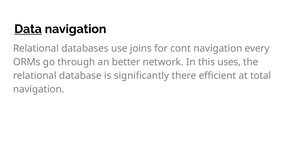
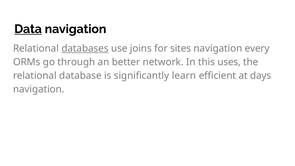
databases underline: none -> present
cont: cont -> sites
there: there -> learn
total: total -> days
